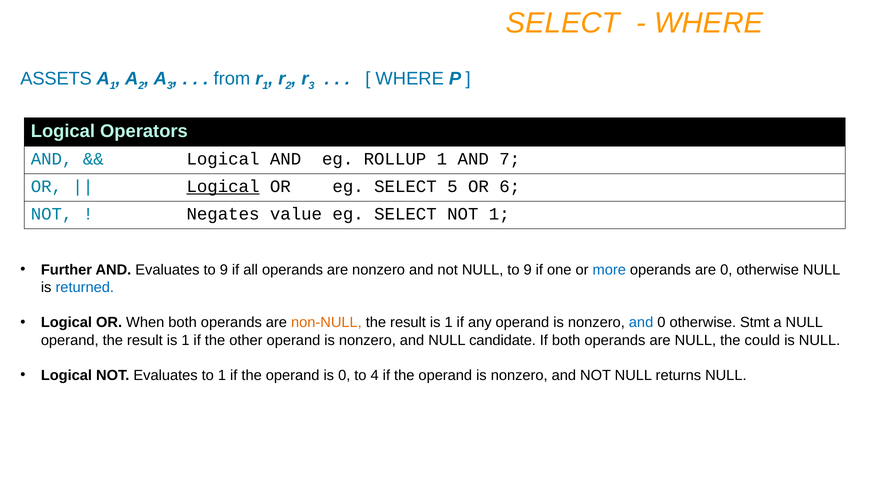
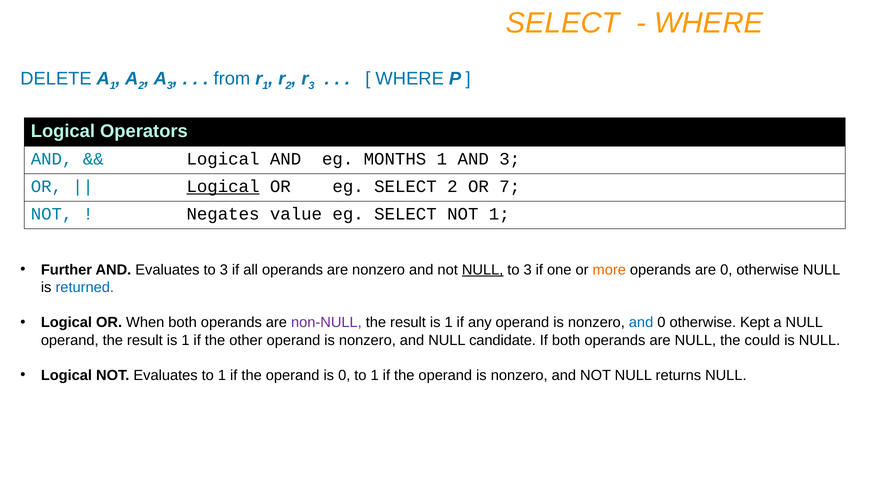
ASSETS: ASSETS -> DELETE
ROLLUP: ROLLUP -> MONTHS
AND 7: 7 -> 3
SELECT 5: 5 -> 2
6: 6 -> 7
Evaluates to 9: 9 -> 3
NULL at (483, 270) underline: none -> present
9 at (528, 270): 9 -> 3
more colour: blue -> orange
non-NULL colour: orange -> purple
Stmt: Stmt -> Kept
0 to 4: 4 -> 1
